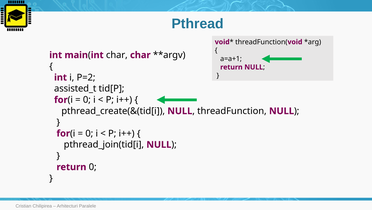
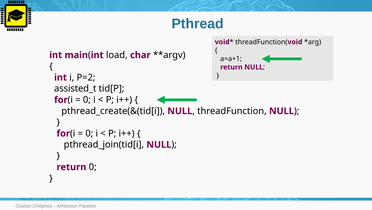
int char: char -> load
